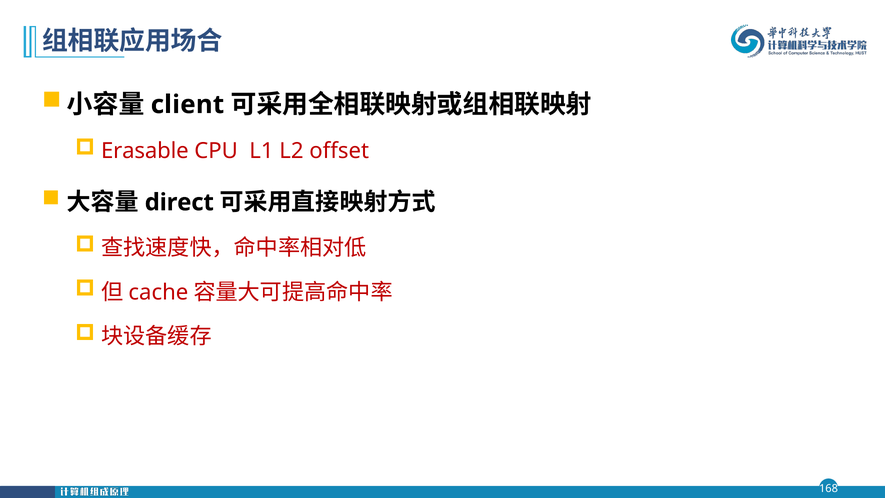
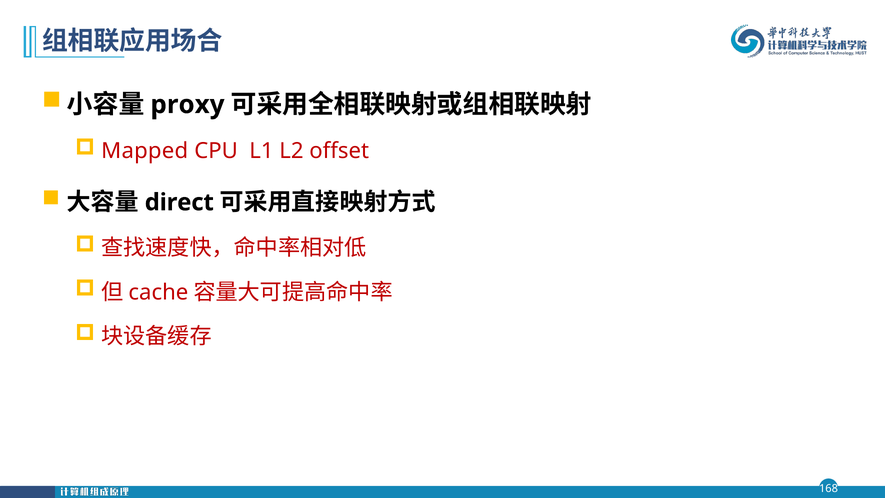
client: client -> proxy
Erasable: Erasable -> Mapped
